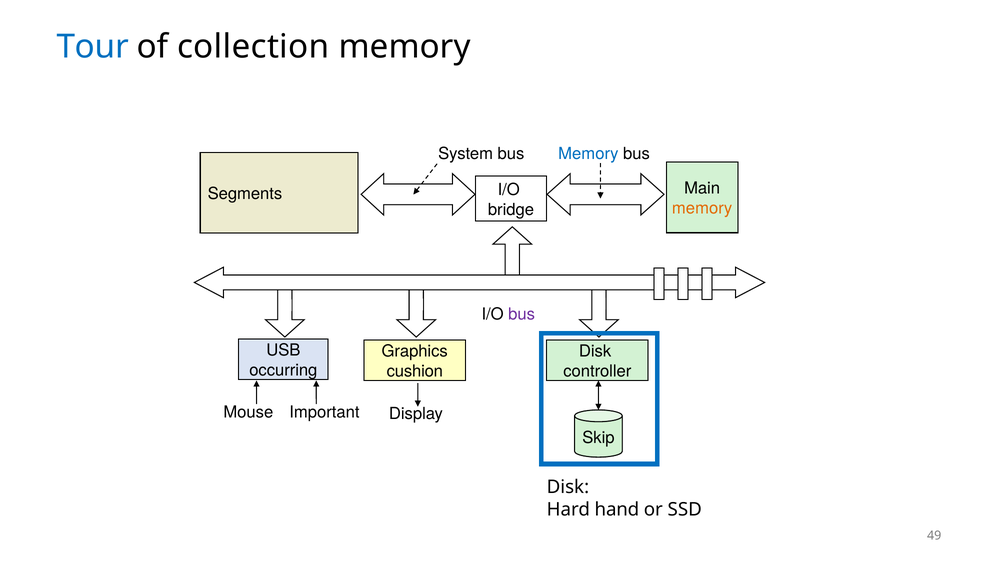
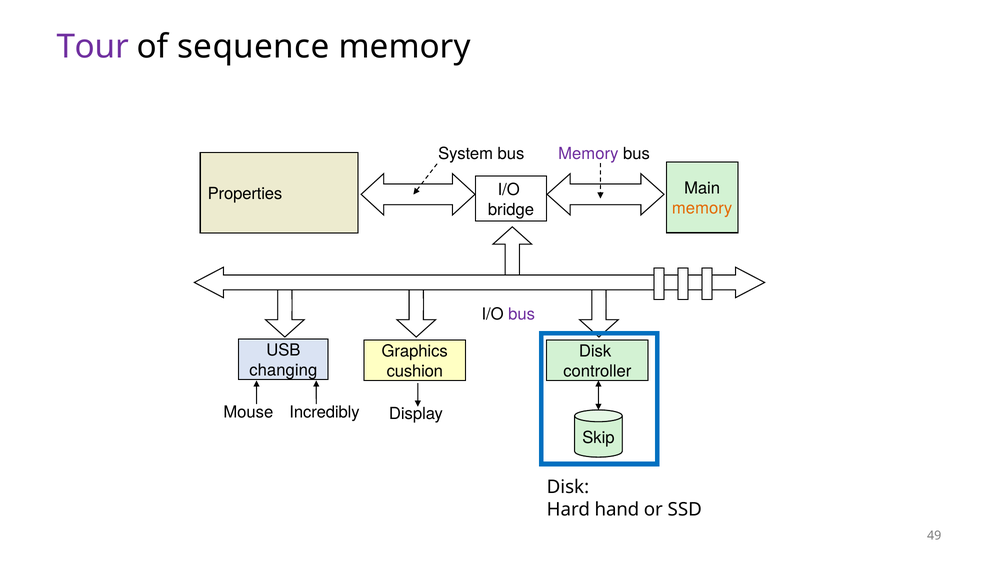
Tour colour: blue -> purple
collection: collection -> sequence
Memory at (588, 154) colour: blue -> purple
Segments: Segments -> Properties
occurring: occurring -> changing
Important: Important -> Incredibly
